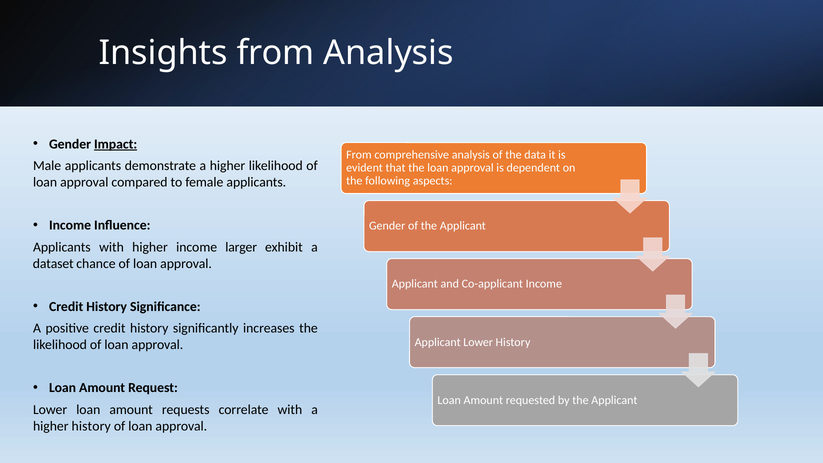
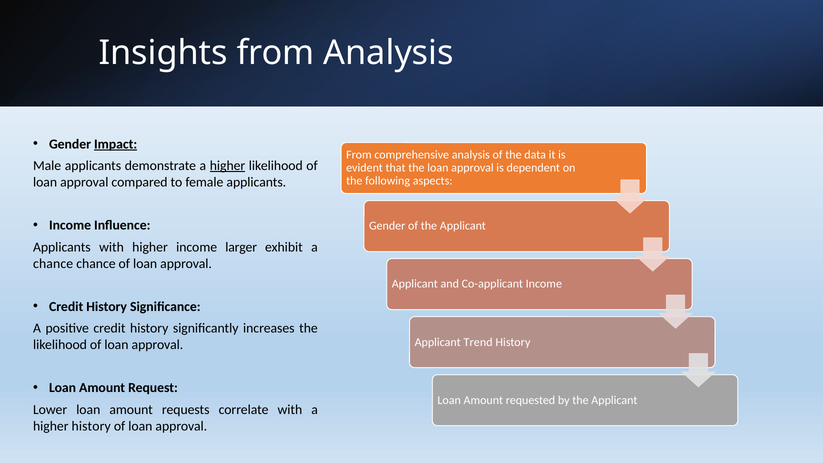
higher at (228, 166) underline: none -> present
dataset at (53, 263): dataset -> chance
Lower at (478, 342): Lower -> Trend
